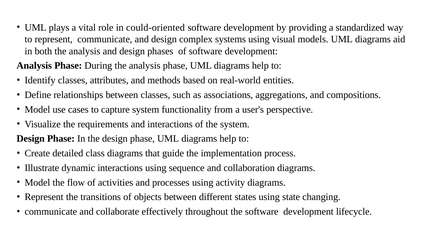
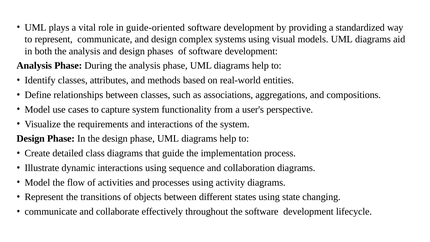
could-oriented: could-oriented -> guide-oriented
